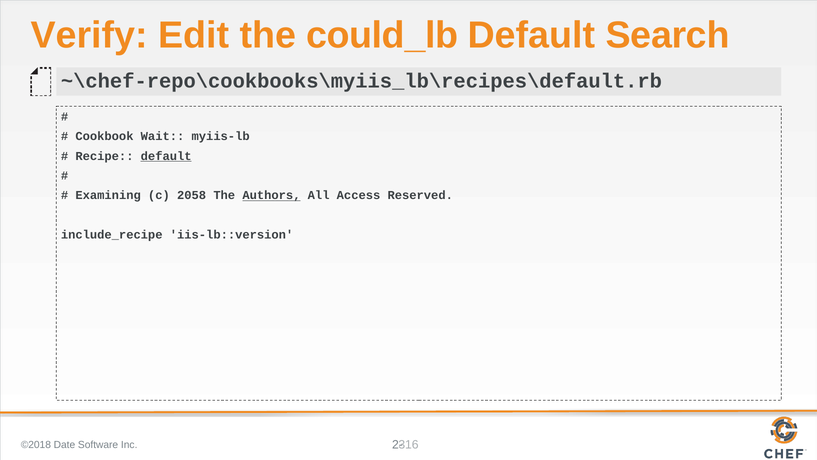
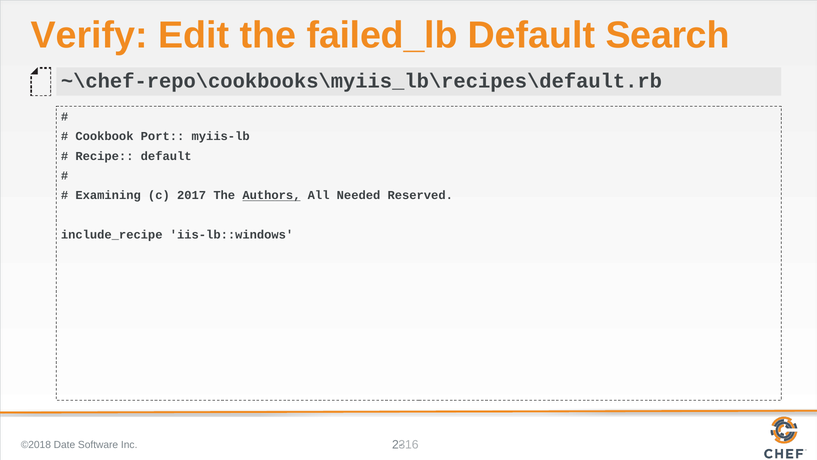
could_lb: could_lb -> failed_lb
Wait: Wait -> Port
default at (166, 156) underline: present -> none
2058: 2058 -> 2017
Access: Access -> Needed
iis-lb::version: iis-lb::version -> iis-lb::windows
